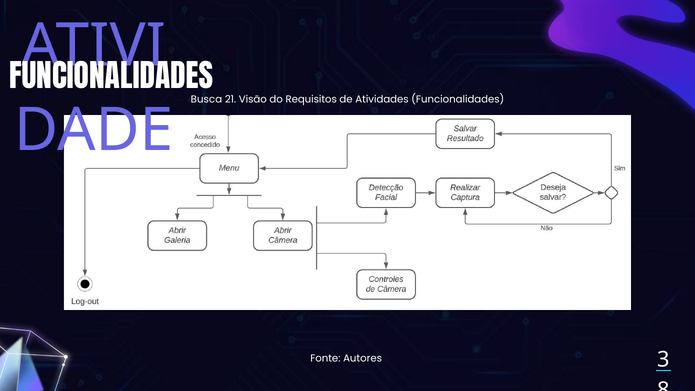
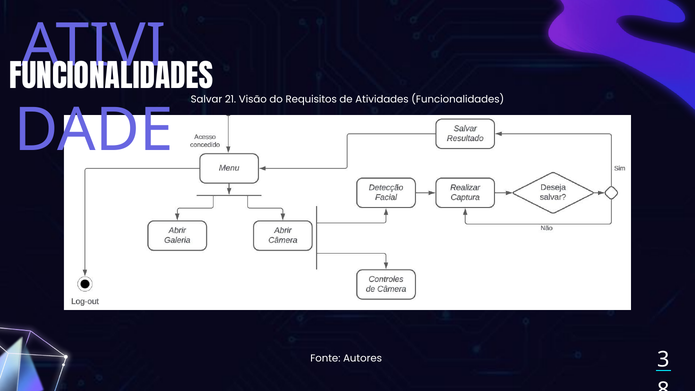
Busca: Busca -> Salvar
